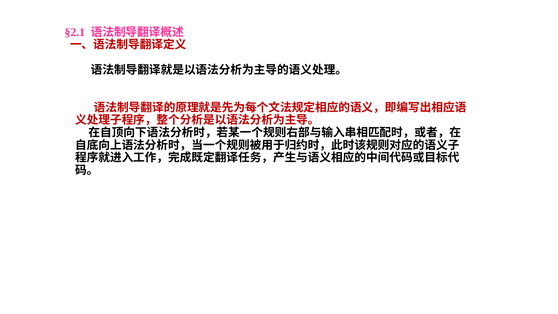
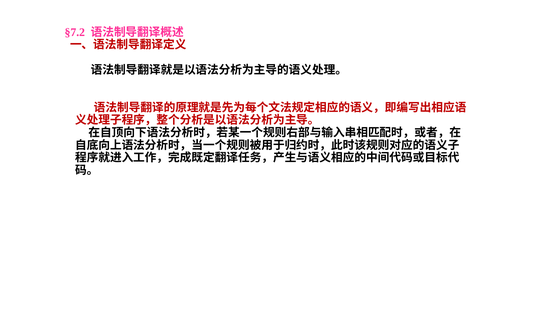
§2.1: §2.1 -> §7.2
